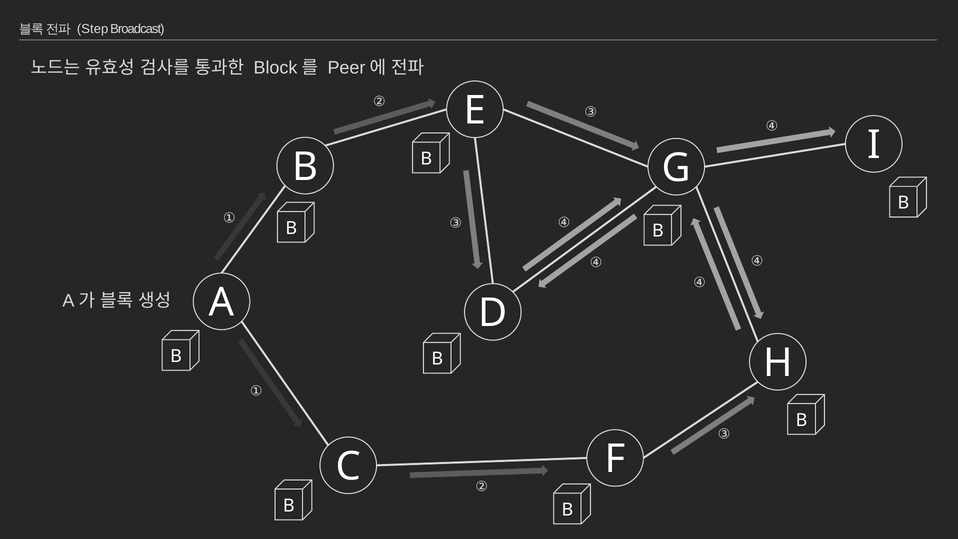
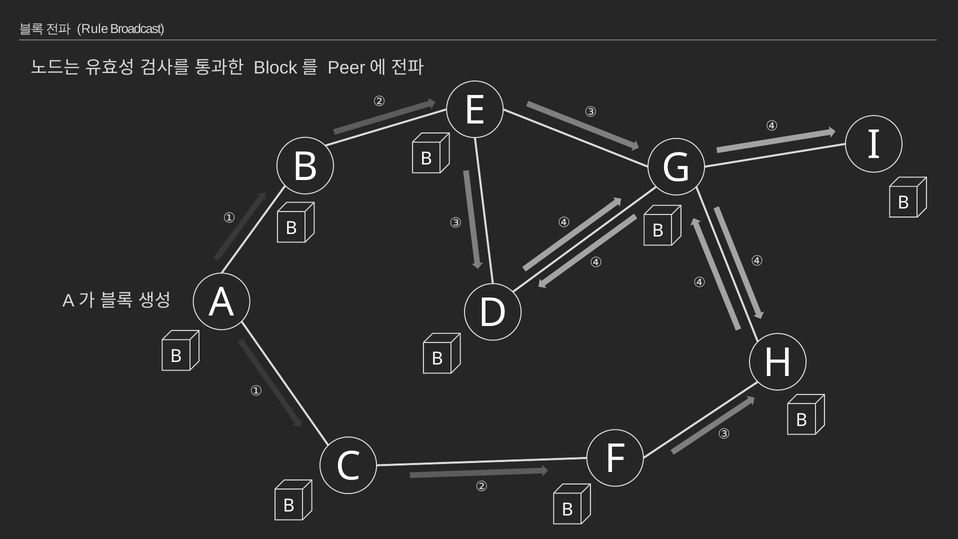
Step: Step -> Rule
